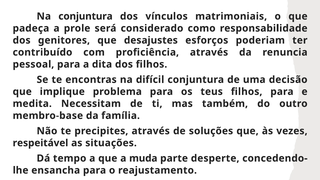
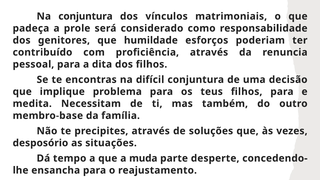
desajustes: desajustes -> humildade
respeitável: respeitável -> desposório
